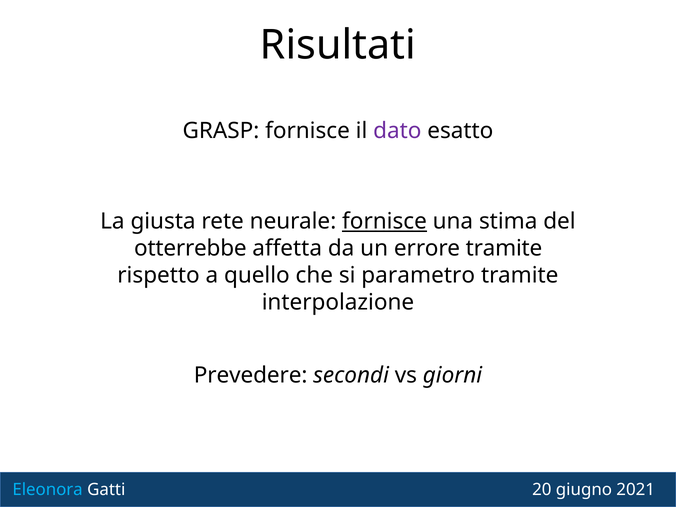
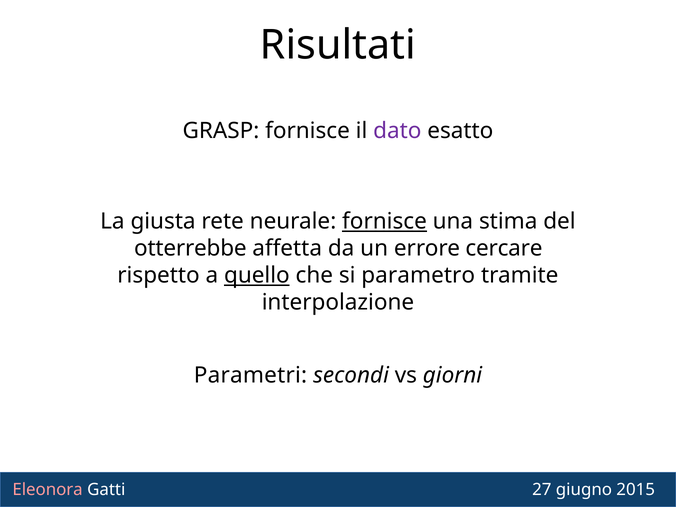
errore tramite: tramite -> cercare
quello underline: none -> present
Prevedere: Prevedere -> Parametri
Eleonora colour: light blue -> pink
20: 20 -> 27
2021: 2021 -> 2015
